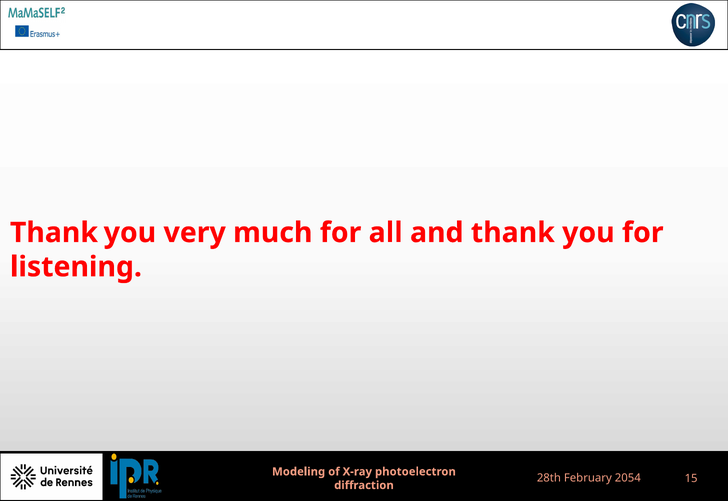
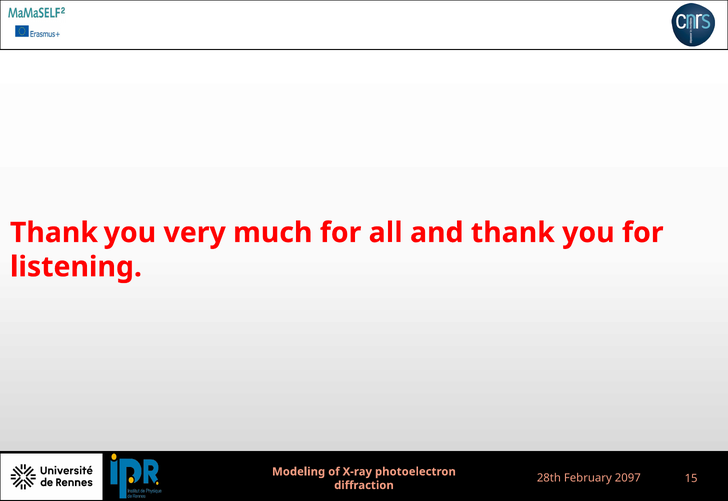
2054: 2054 -> 2097
